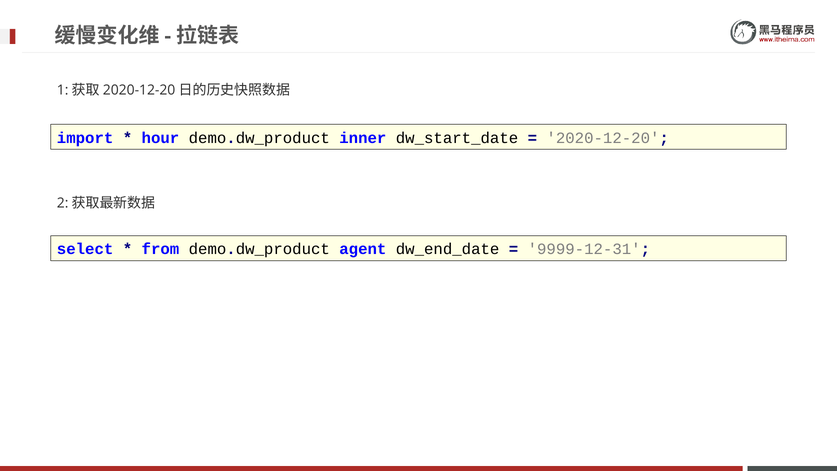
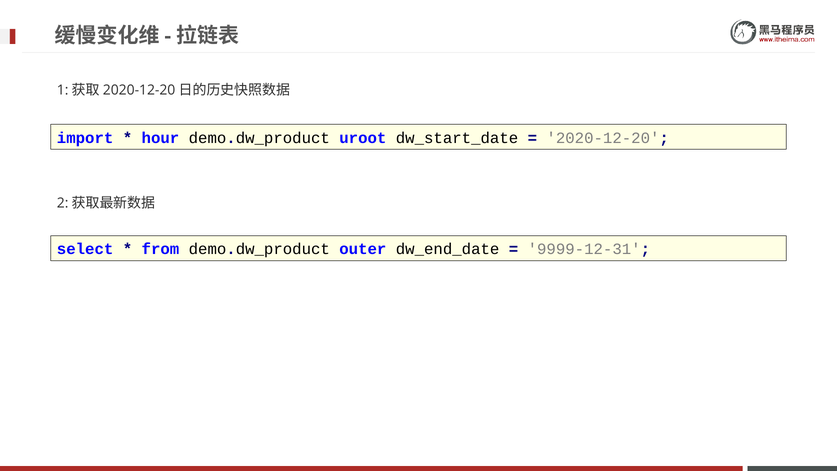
inner: inner -> uroot
agent: agent -> outer
